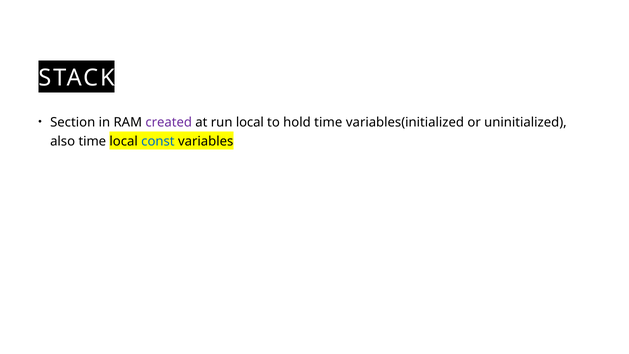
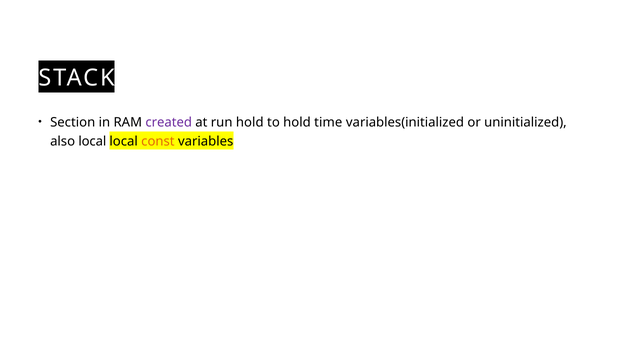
run local: local -> hold
also time: time -> local
const colour: blue -> orange
